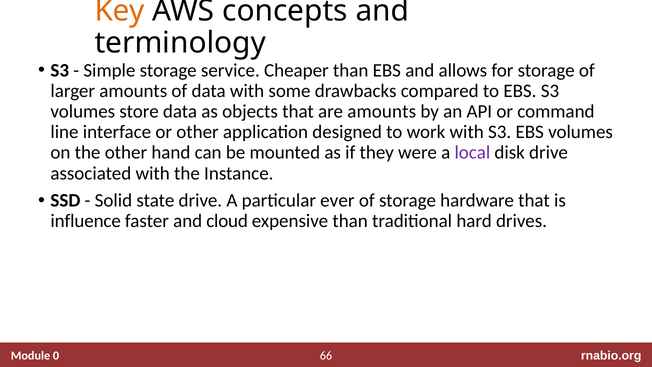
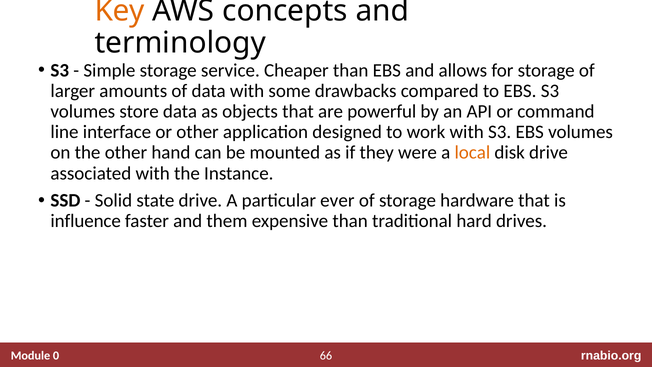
are amounts: amounts -> powerful
local colour: purple -> orange
cloud: cloud -> them
